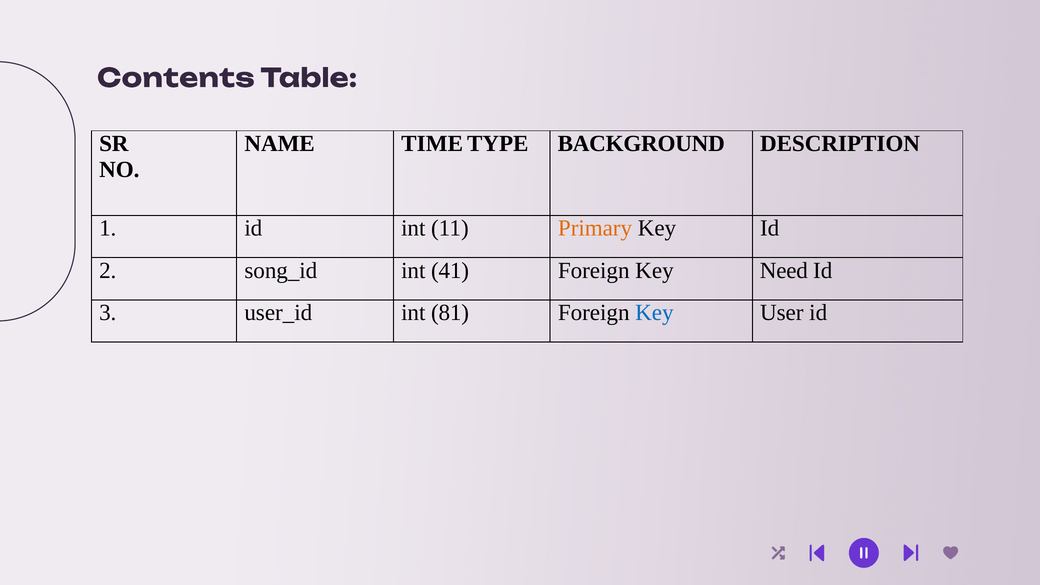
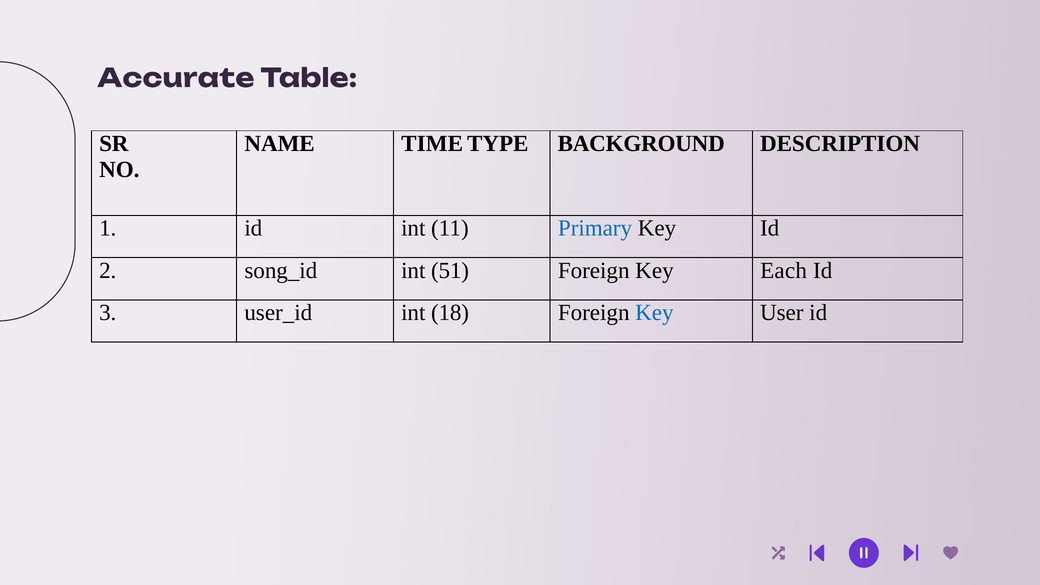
Contents: Contents -> Accurate
Primary colour: orange -> blue
41: 41 -> 51
Need: Need -> Each
81: 81 -> 18
